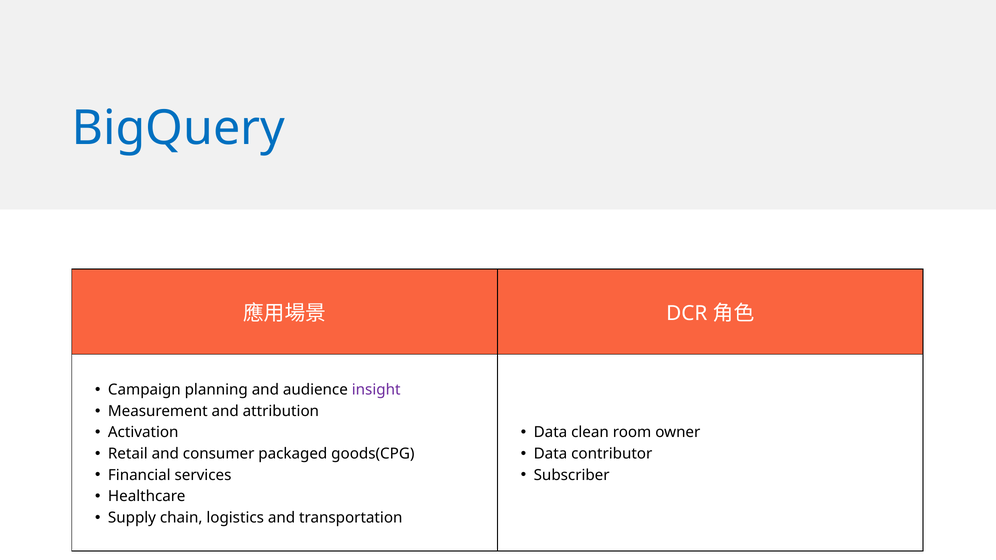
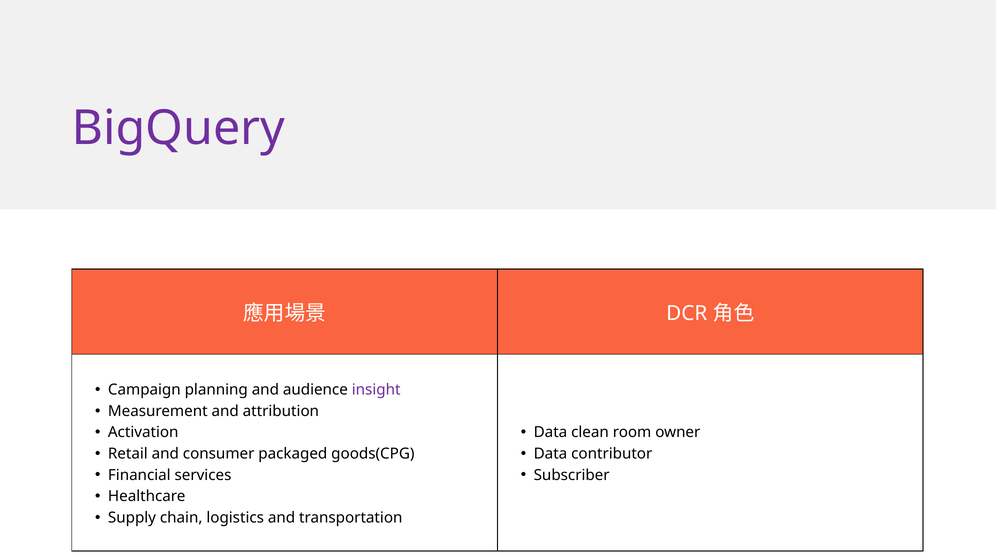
BigQuery colour: blue -> purple
